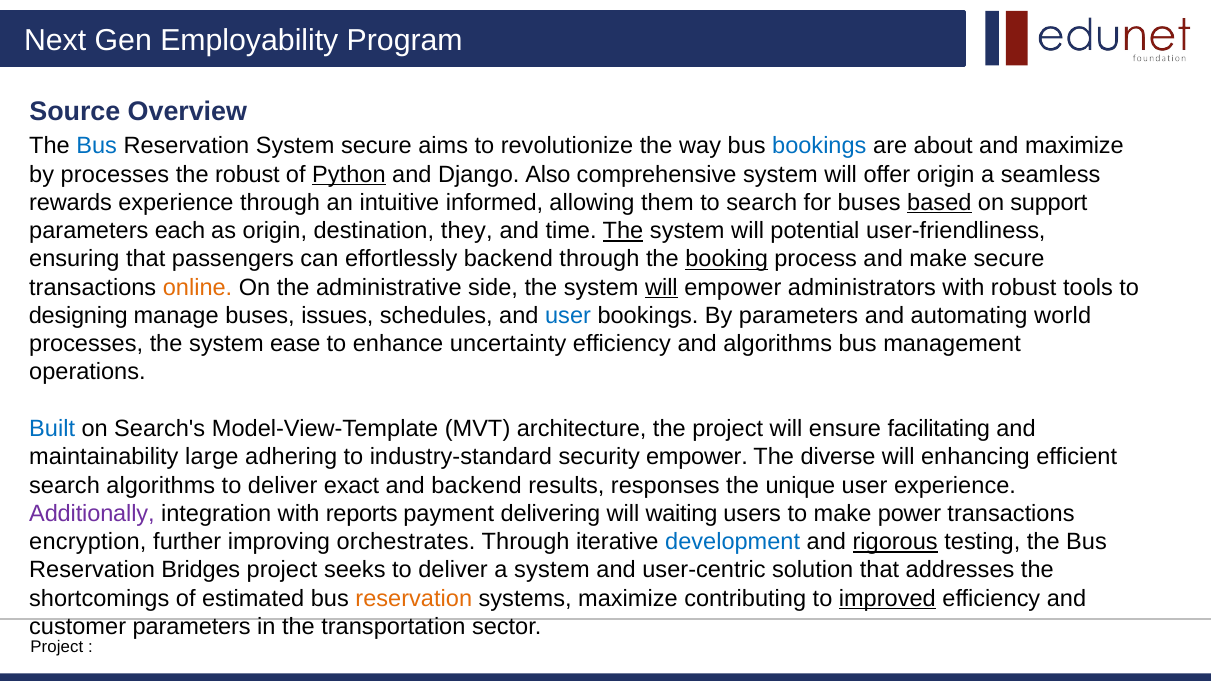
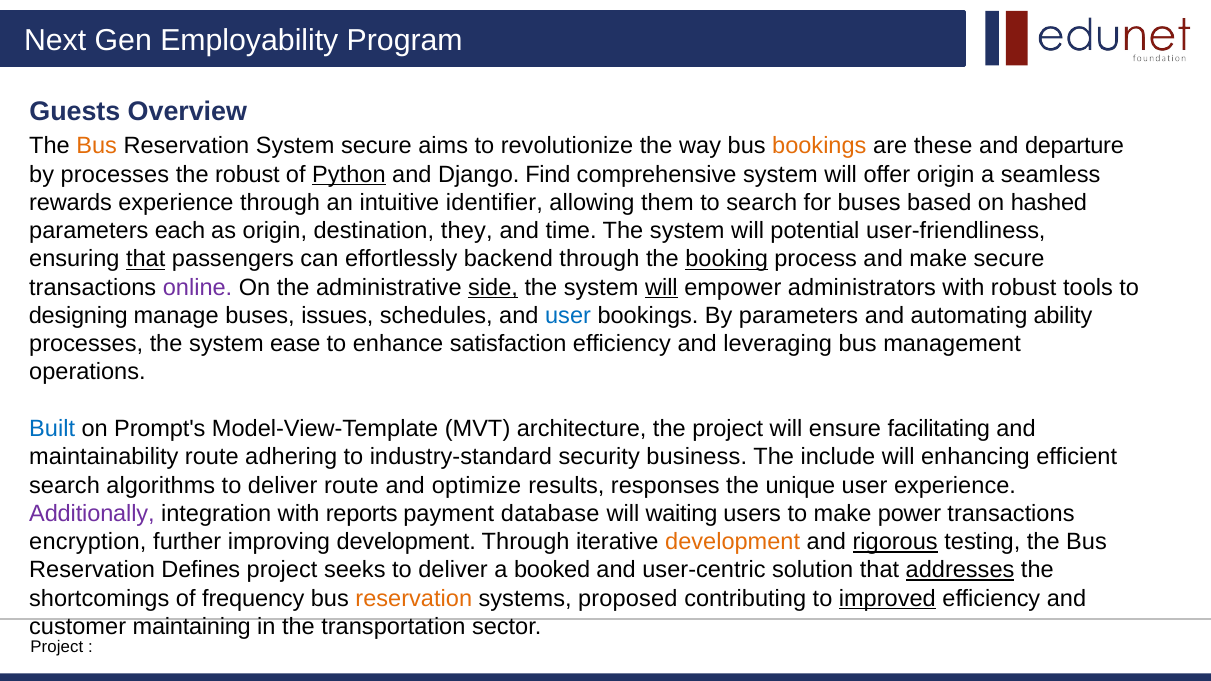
Source: Source -> Guests
Bus at (97, 146) colour: blue -> orange
bookings at (819, 146) colour: blue -> orange
about: about -> these
and maximize: maximize -> departure
Also: Also -> Find
informed: informed -> identifier
based underline: present -> none
support: support -> hashed
The at (623, 231) underline: present -> none
that at (146, 259) underline: none -> present
online colour: orange -> purple
side underline: none -> present
world: world -> ability
uncertainty: uncertainty -> satisfaction
and algorithms: algorithms -> leveraging
Search's: Search's -> Prompt's
maintainability large: large -> route
security empower: empower -> business
diverse: diverse -> include
deliver exact: exact -> route
and backend: backend -> optimize
delivering: delivering -> database
improving orchestrates: orchestrates -> development
development at (733, 542) colour: blue -> orange
Bridges: Bridges -> Defines
a system: system -> booked
addresses underline: none -> present
estimated: estimated -> frequency
systems maximize: maximize -> proposed
customer parameters: parameters -> maintaining
